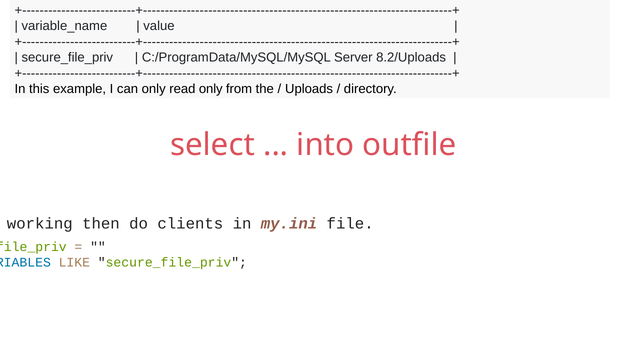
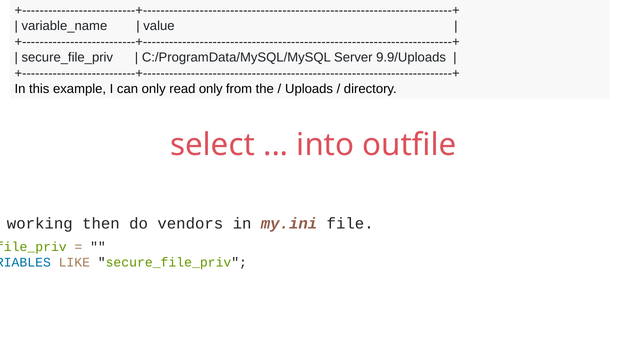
8.2/Uploads: 8.2/Uploads -> 9.9/Uploads
clients: clients -> vendors
